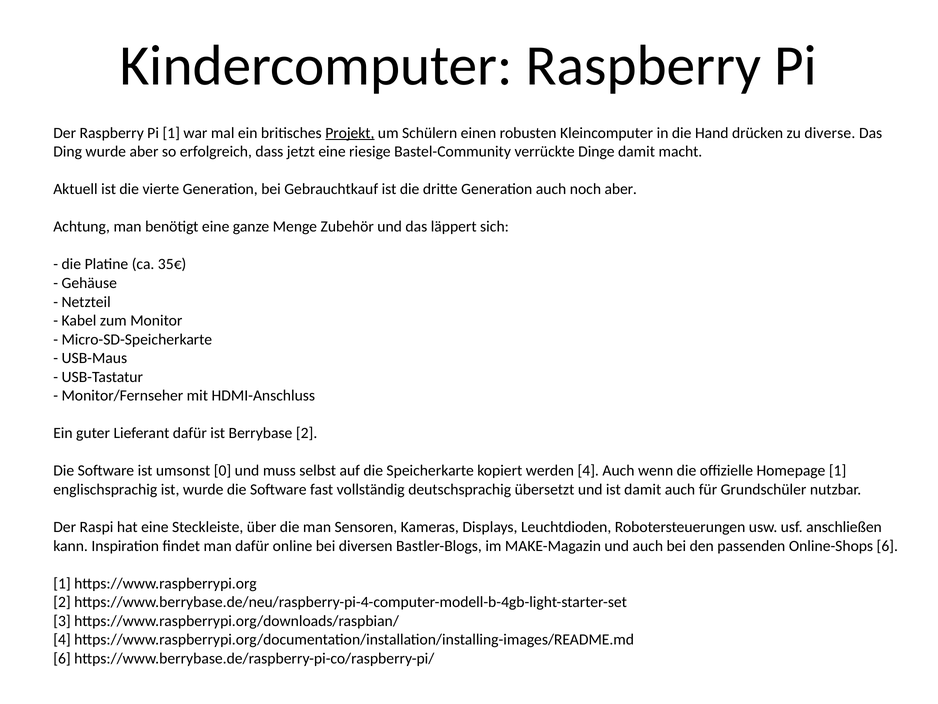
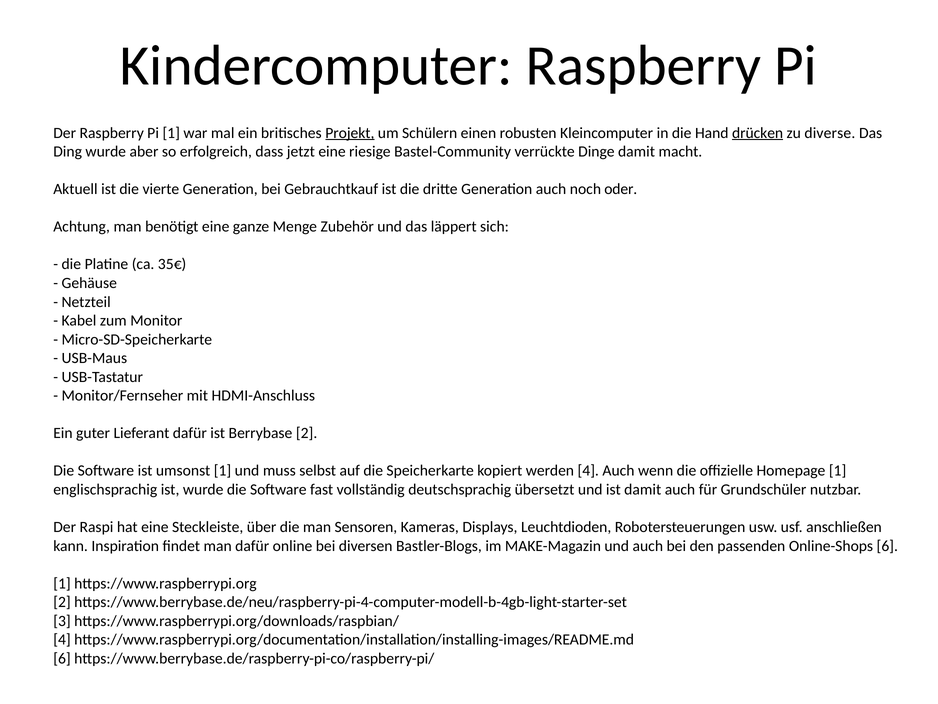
drücken underline: none -> present
noch aber: aber -> oder
umsonst 0: 0 -> 1
